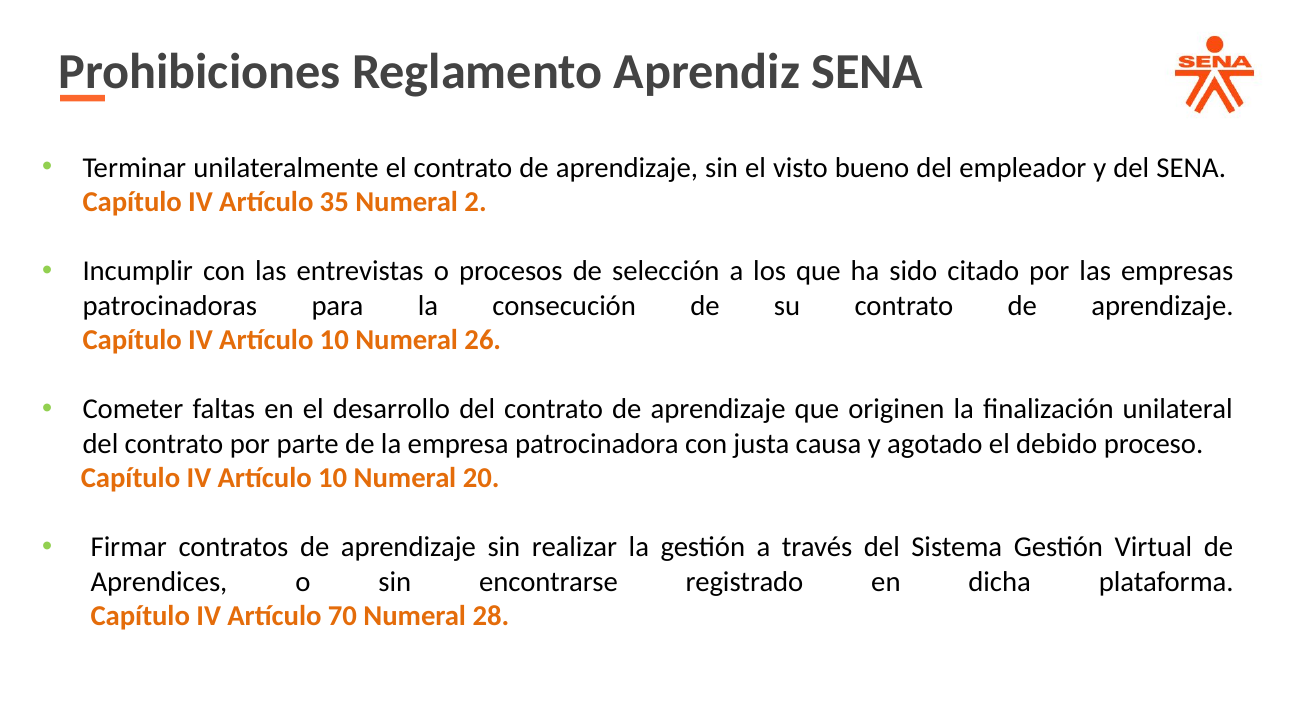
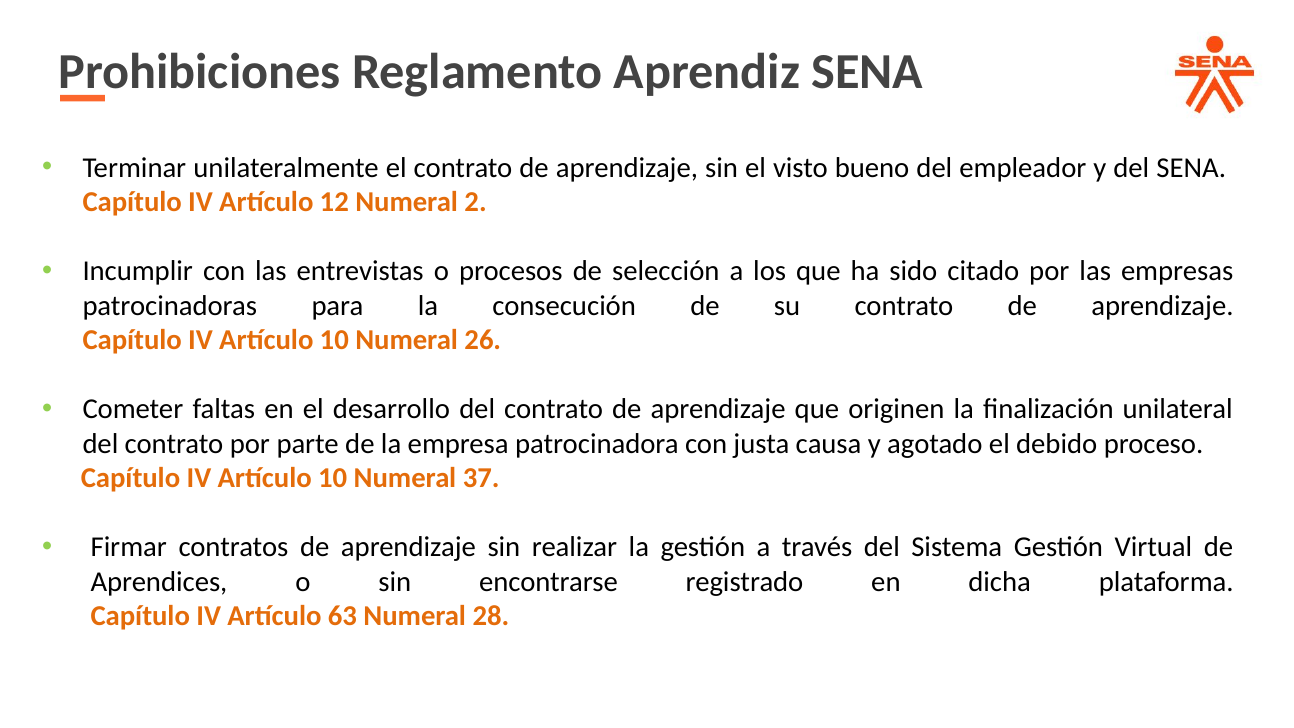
35: 35 -> 12
20: 20 -> 37
70: 70 -> 63
